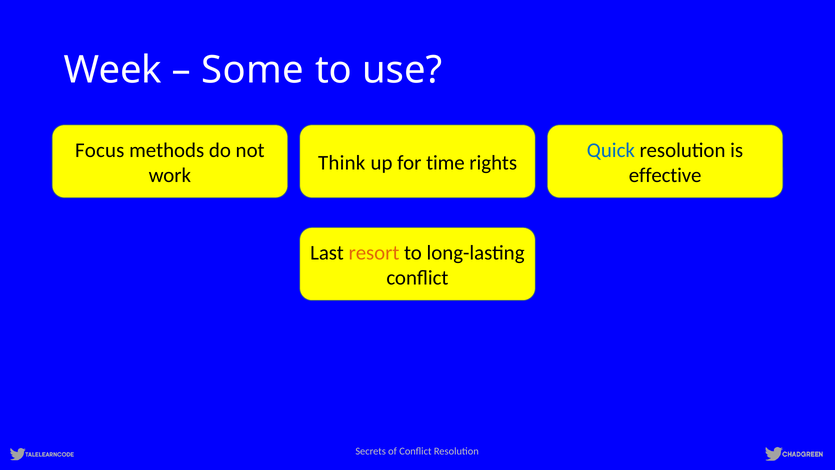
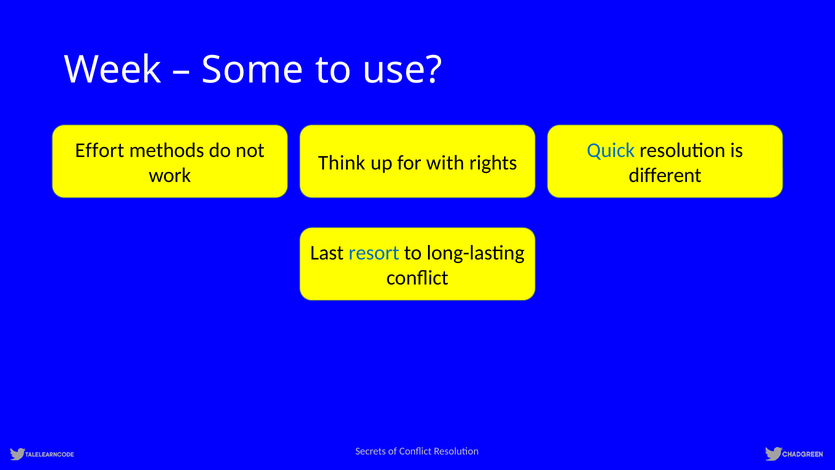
Focus: Focus -> Effort
time: time -> with
effective: effective -> different
resort colour: orange -> blue
